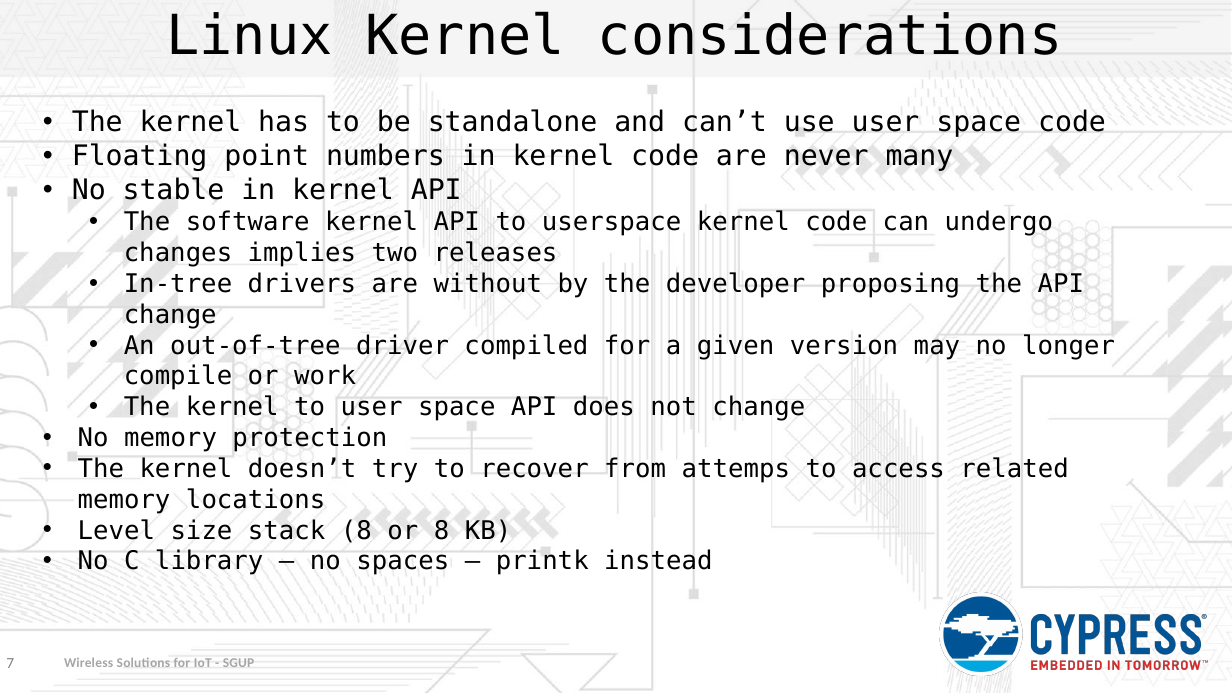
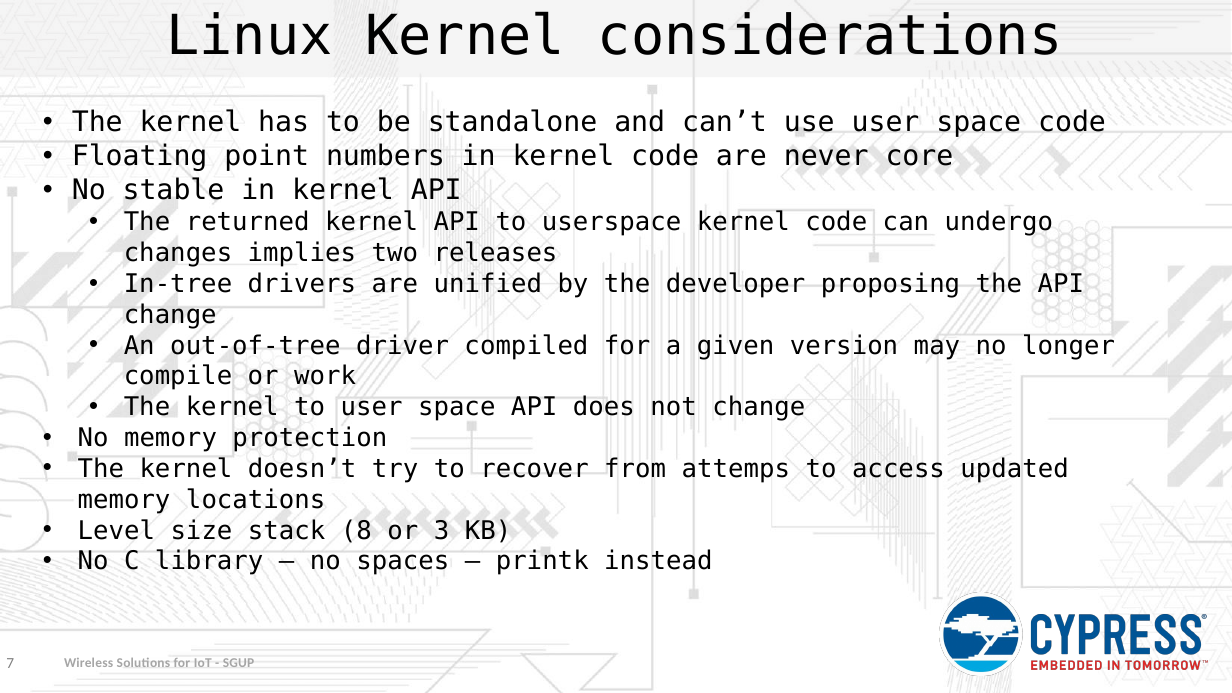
many: many -> core
software: software -> returned
without: without -> unified
related: related -> updated
or 8: 8 -> 3
